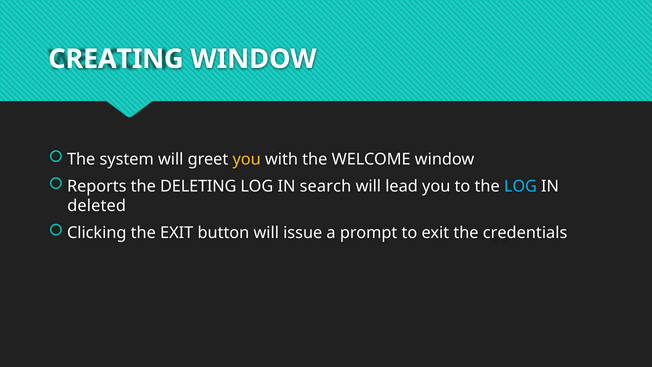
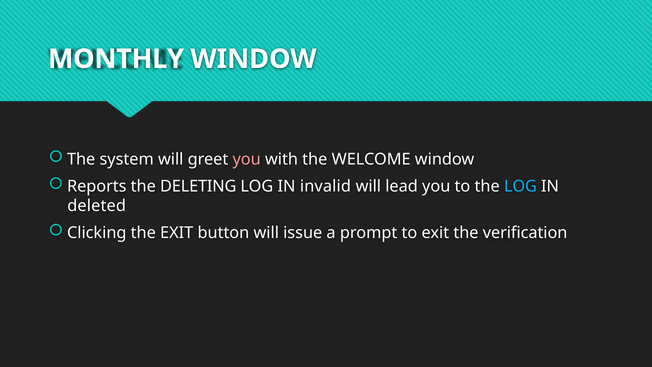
CREATING: CREATING -> MONTHLY
you at (247, 159) colour: yellow -> pink
search: search -> invalid
credentials: credentials -> verification
